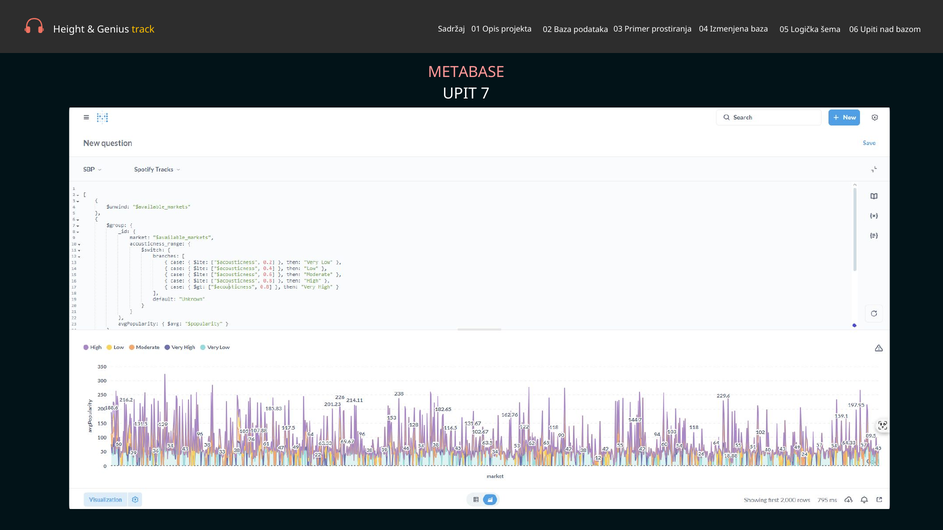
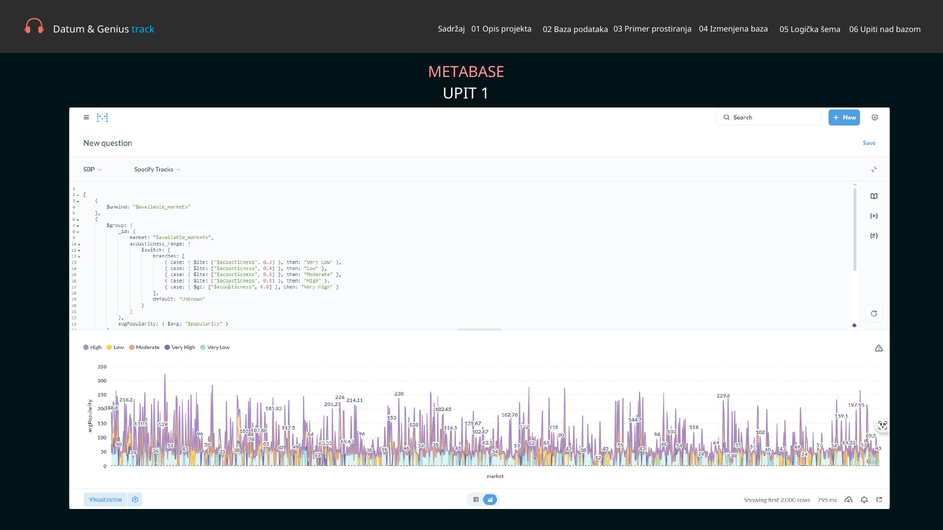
Height: Height -> Datum
track colour: yellow -> light blue
7: 7 -> 1
